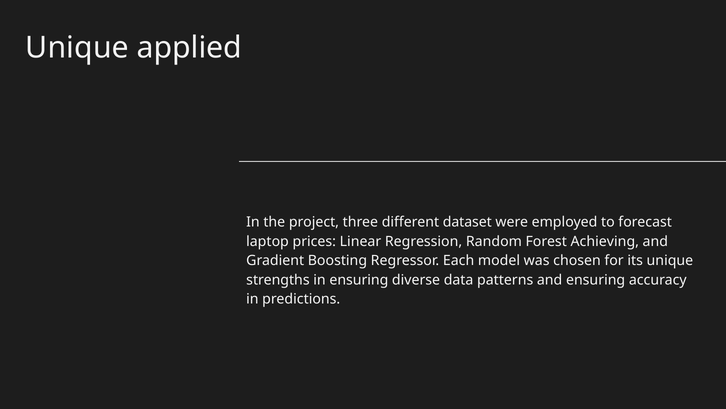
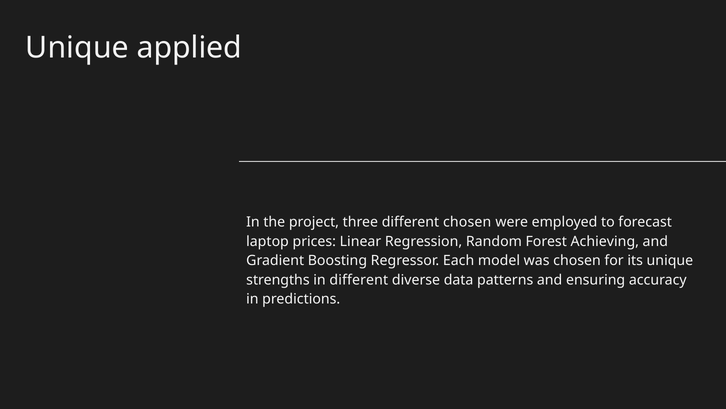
different dataset: dataset -> chosen
in ensuring: ensuring -> different
